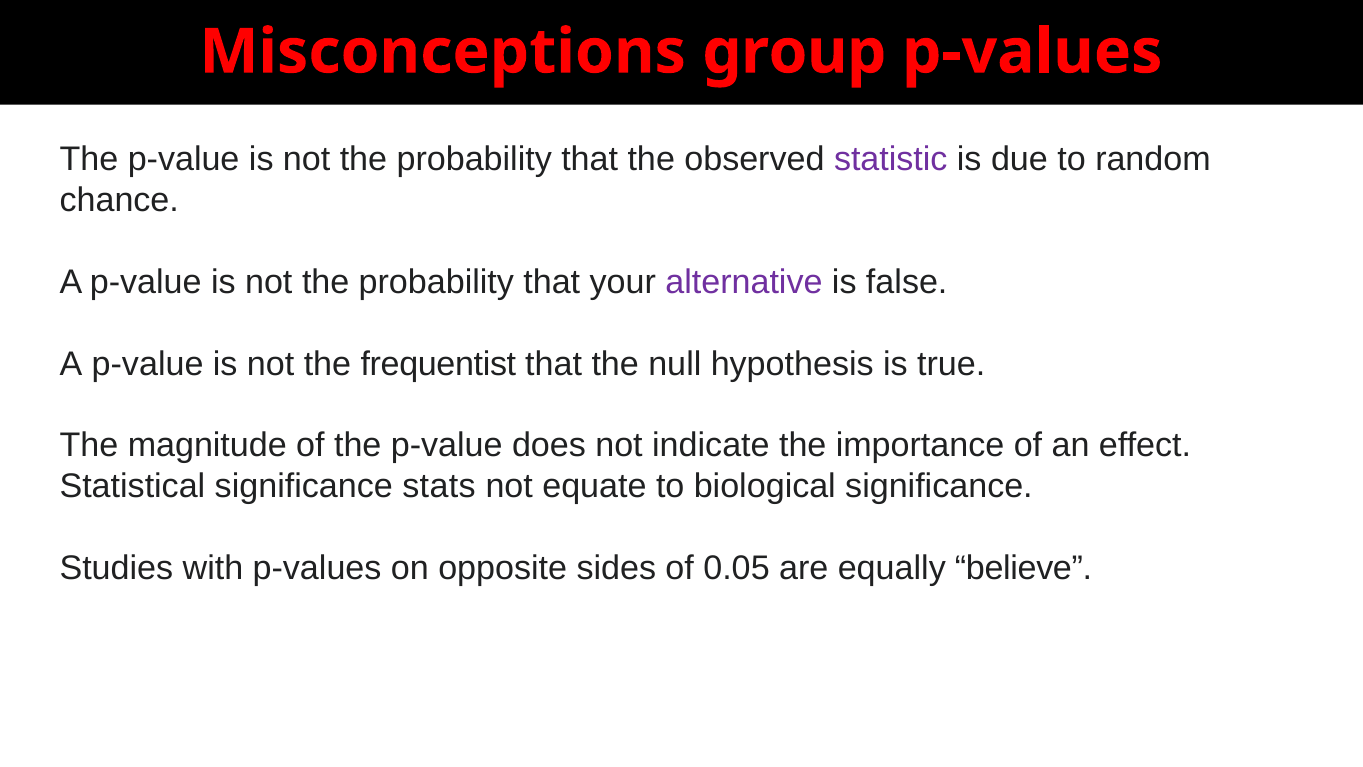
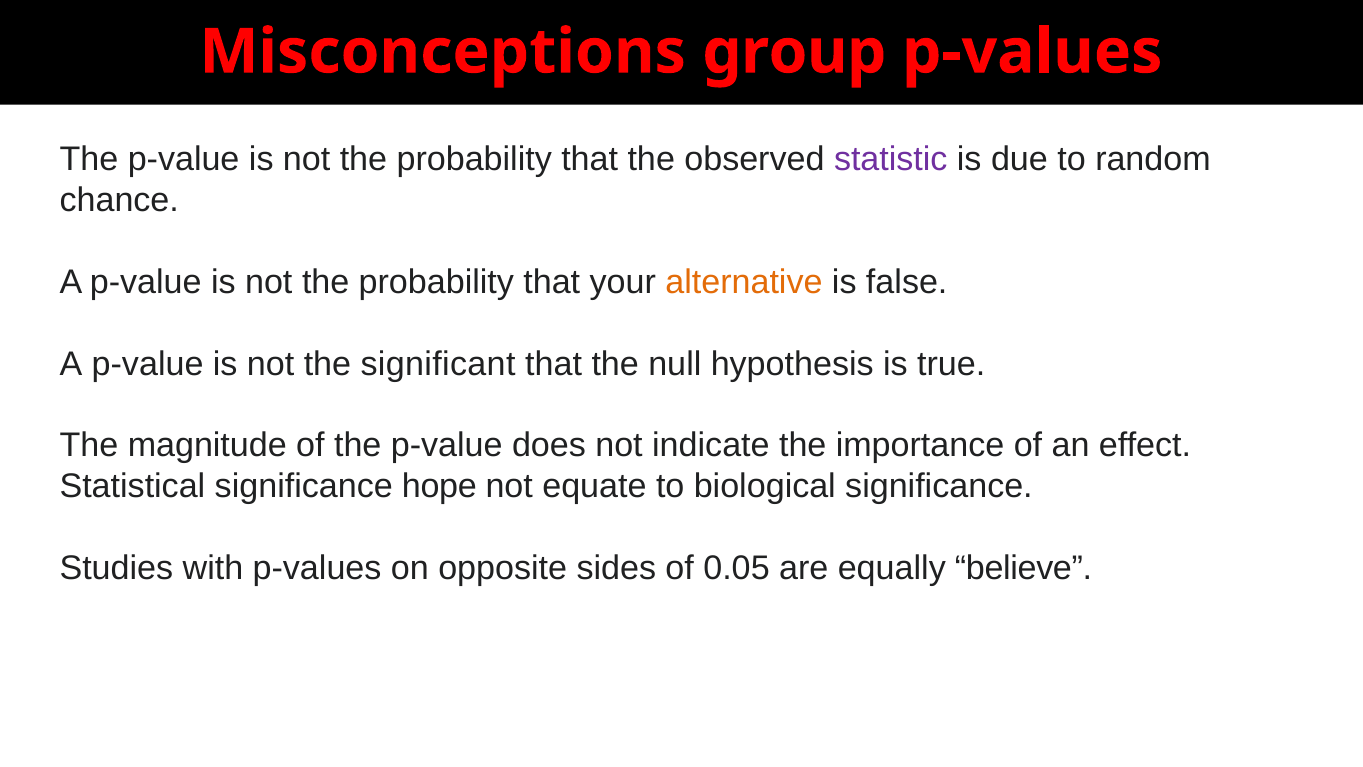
alternative colour: purple -> orange
frequentist: frequentist -> significant
stats: stats -> hope
